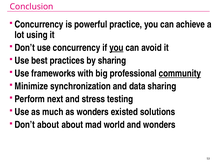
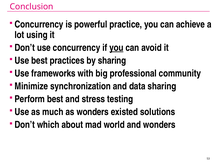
community underline: present -> none
Perform next: next -> best
Don’t about: about -> which
